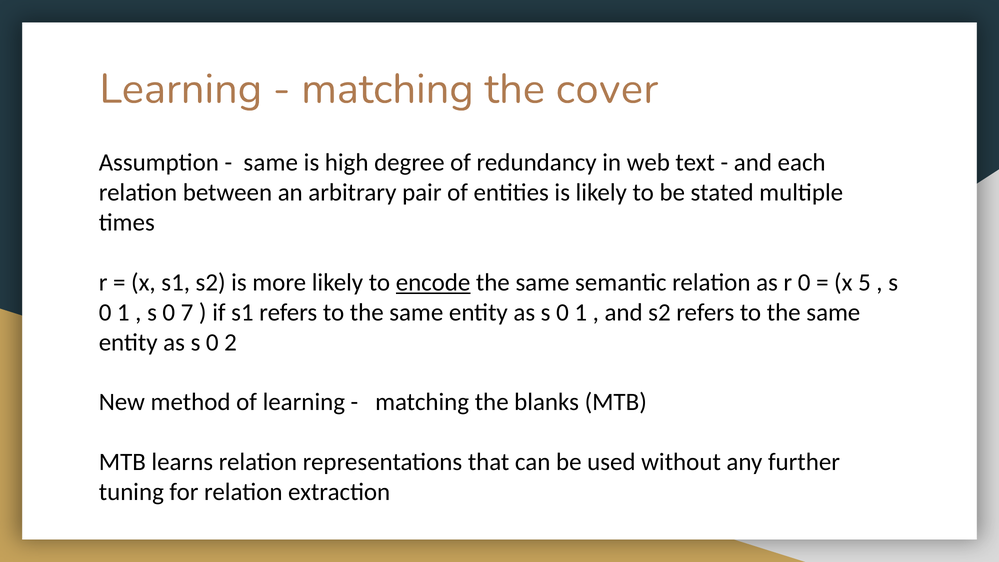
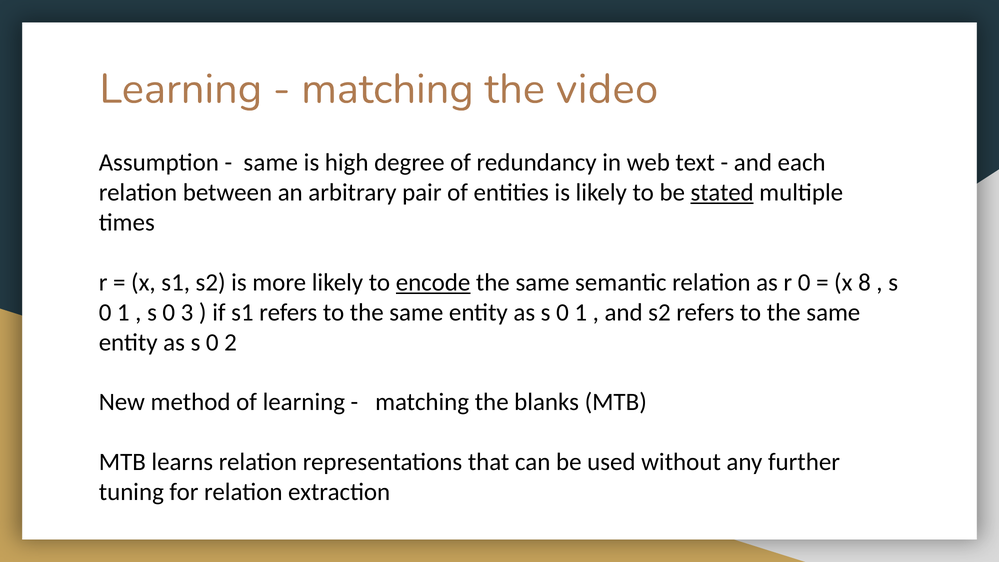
cover: cover -> video
stated underline: none -> present
5: 5 -> 8
7: 7 -> 3
